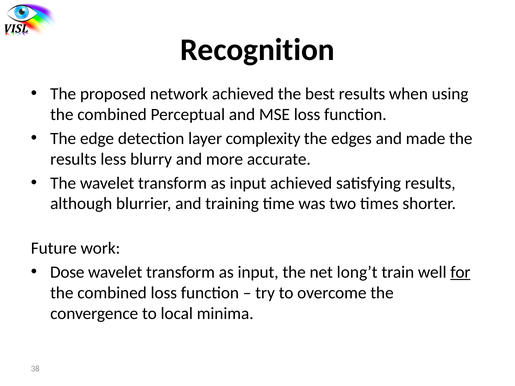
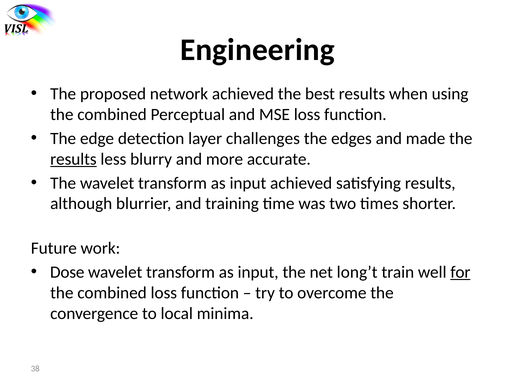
Recognition: Recognition -> Engineering
complexity: complexity -> challenges
results at (73, 159) underline: none -> present
